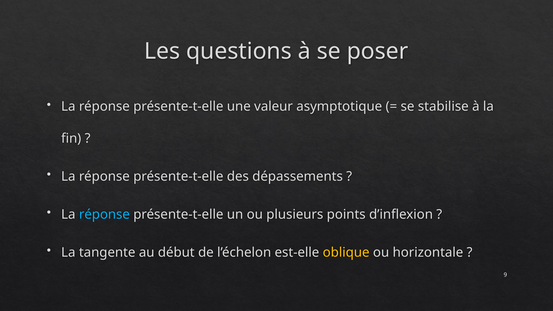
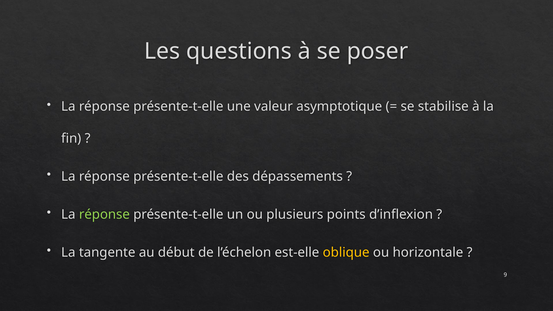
réponse at (104, 214) colour: light blue -> light green
